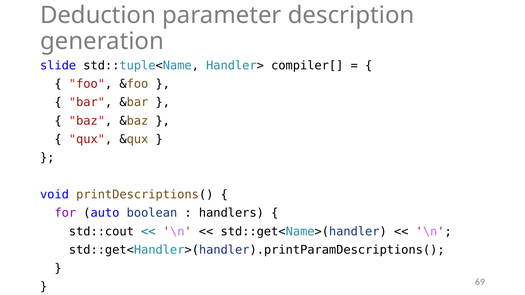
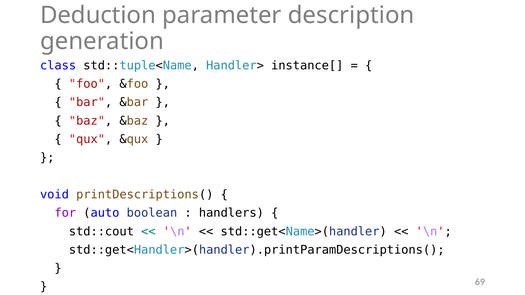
slide: slide -> class
compiler[: compiler[ -> instance[
